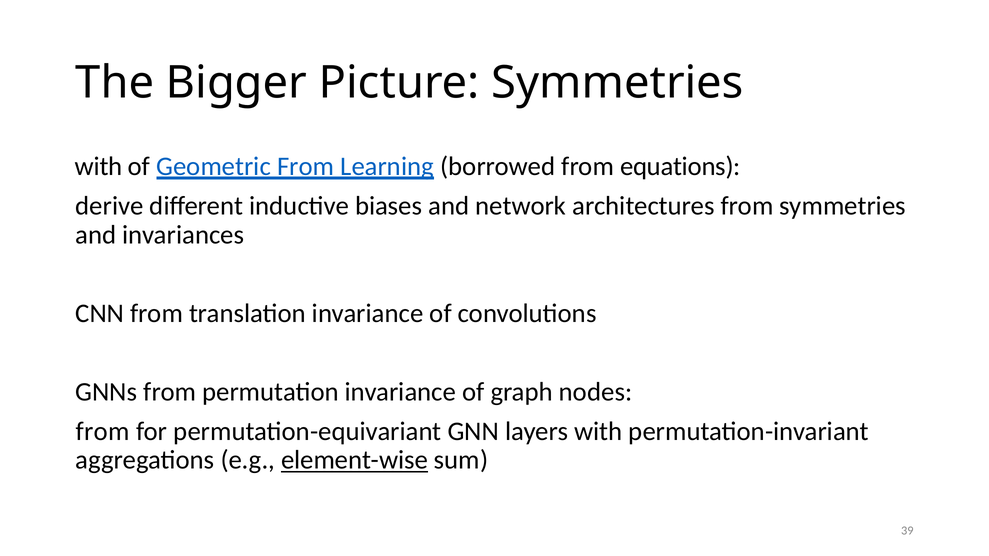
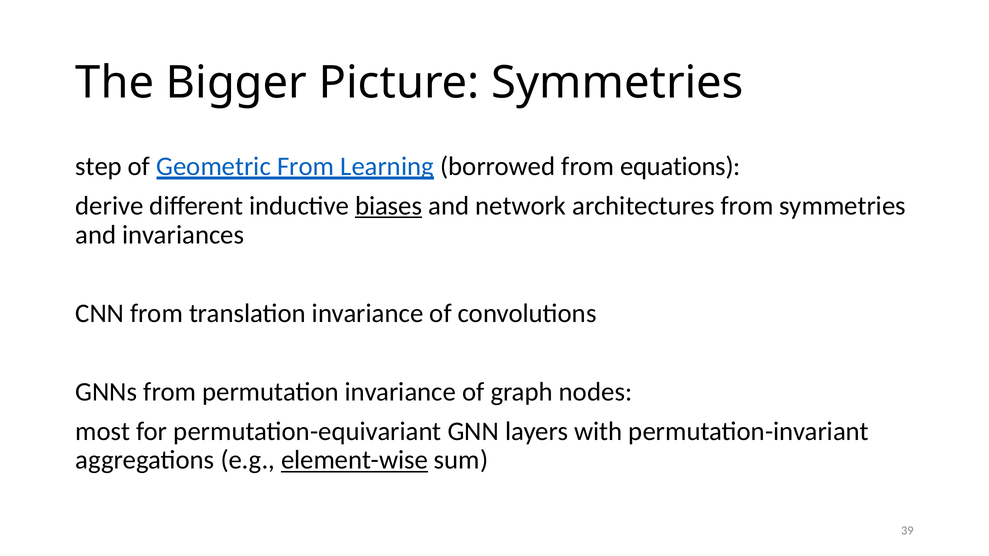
with at (99, 167): with -> step
biases underline: none -> present
from at (103, 431): from -> most
